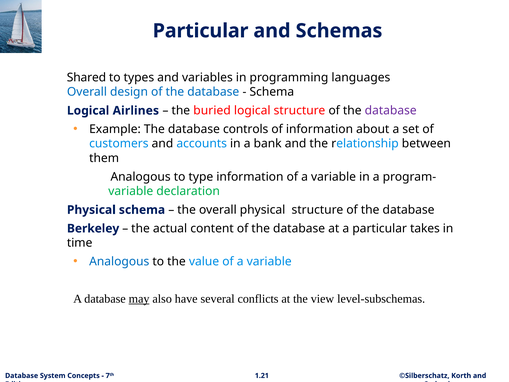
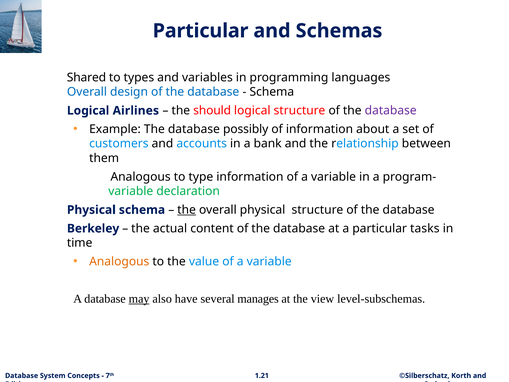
buried: buried -> should
controls: controls -> possibly
the at (187, 210) underline: none -> present
takes: takes -> tasks
Analogous colour: blue -> orange
conflicts: conflicts -> manages
